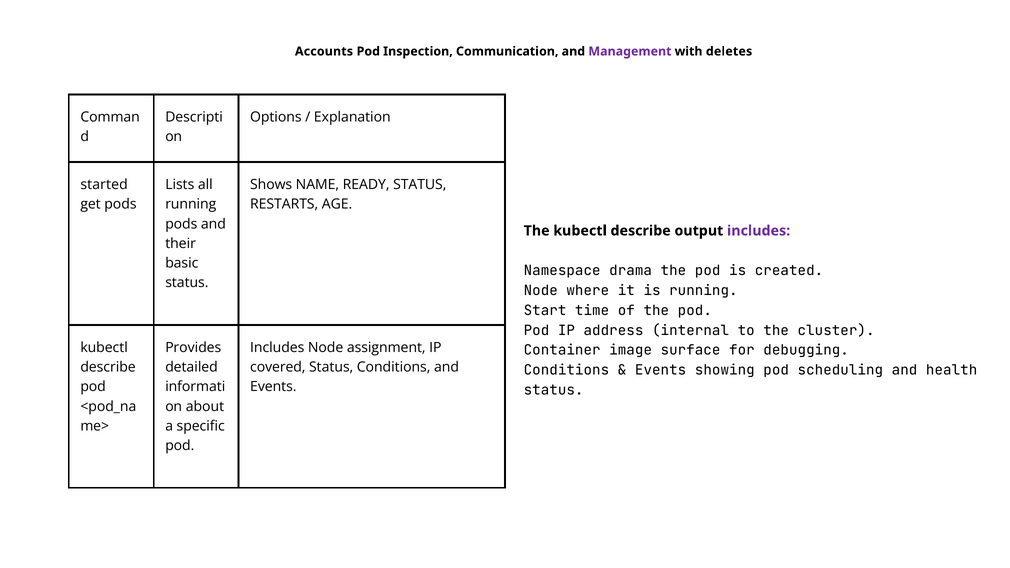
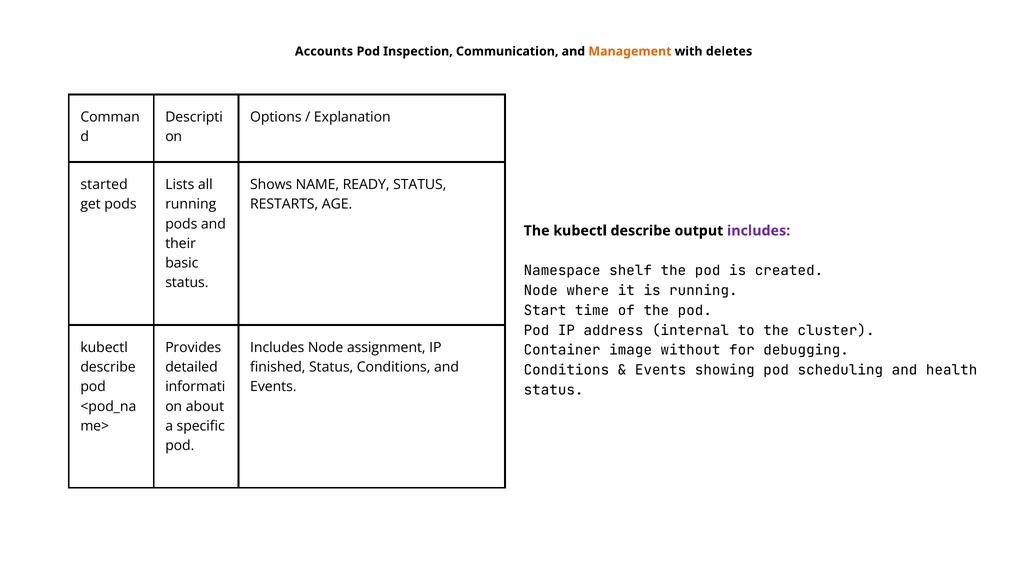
Management colour: purple -> orange
drama: drama -> shelf
surface: surface -> without
covered: covered -> finished
